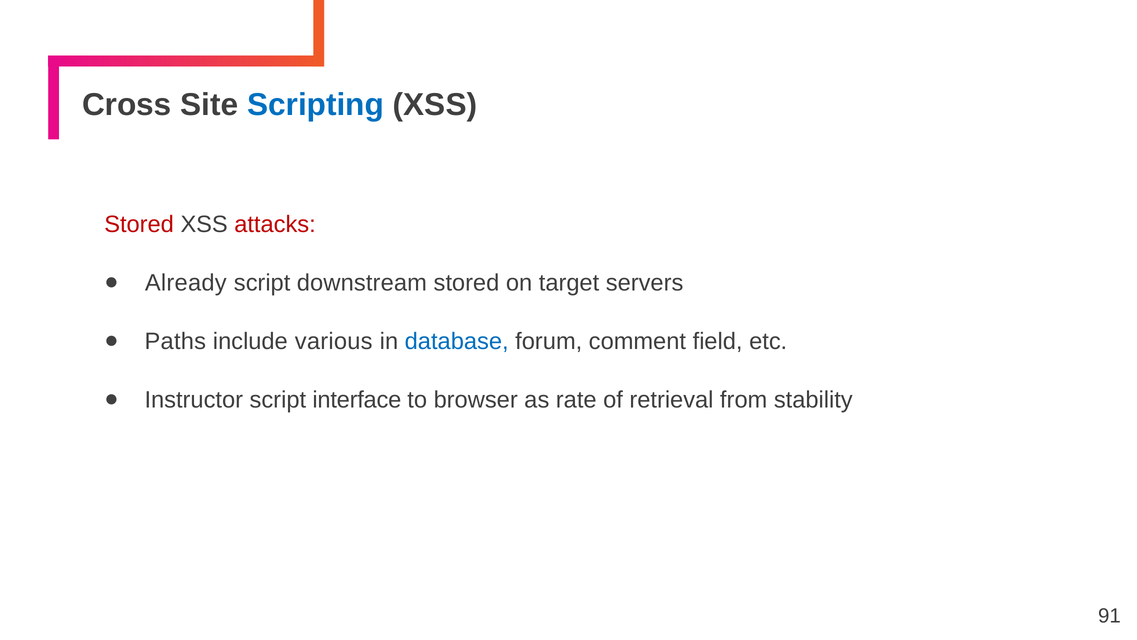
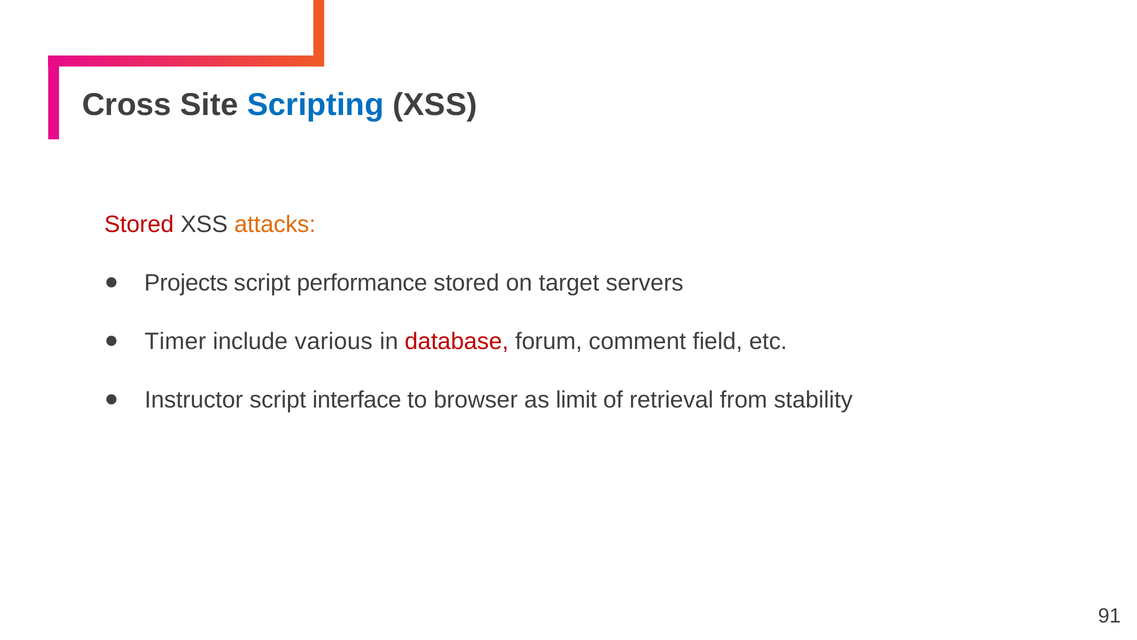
attacks colour: red -> orange
Already: Already -> Projects
downstream: downstream -> performance
Paths: Paths -> Timer
database colour: blue -> red
rate: rate -> limit
